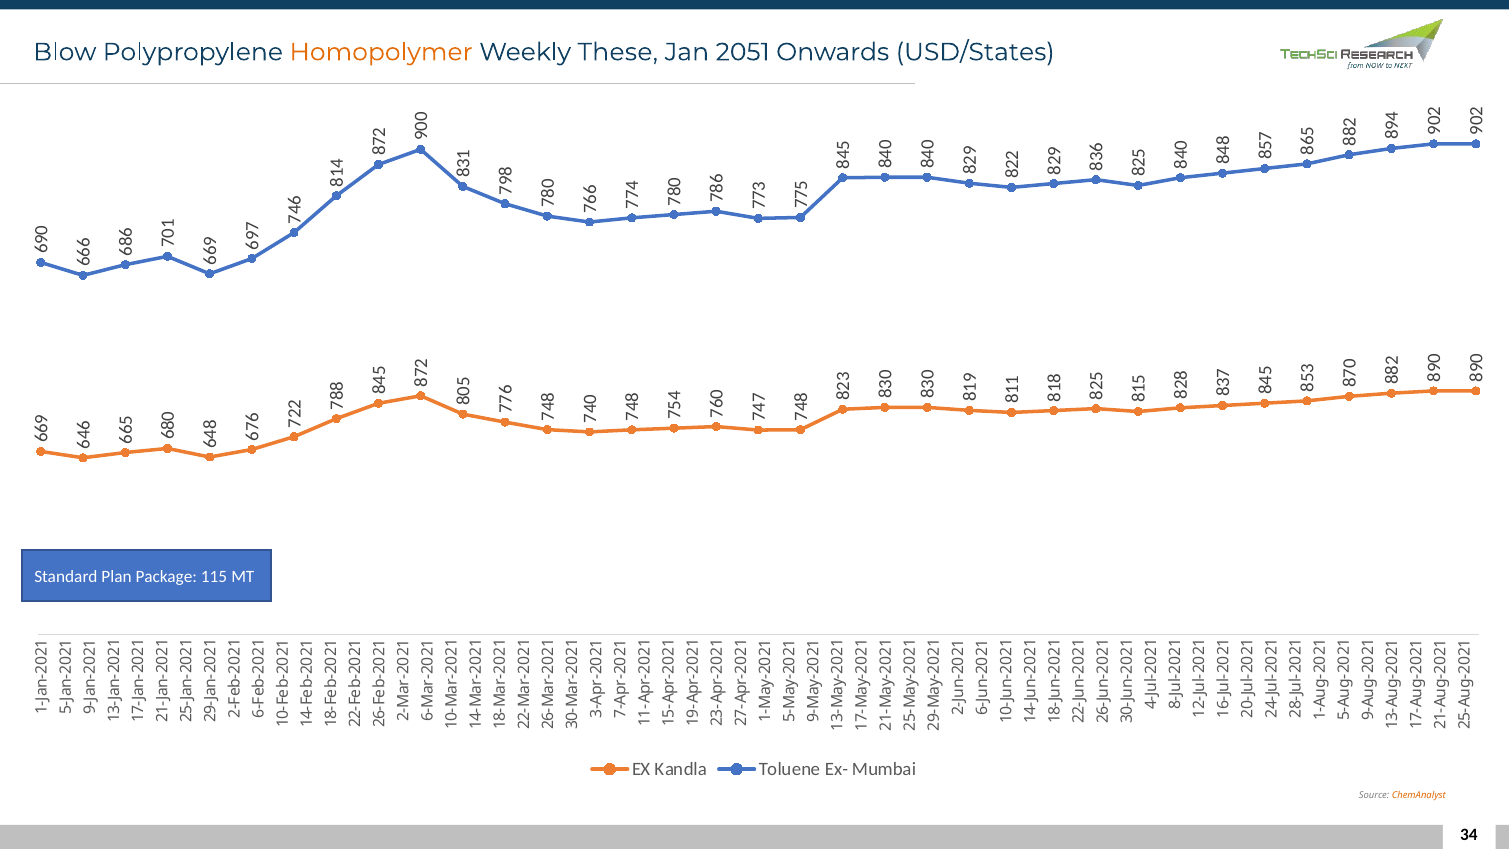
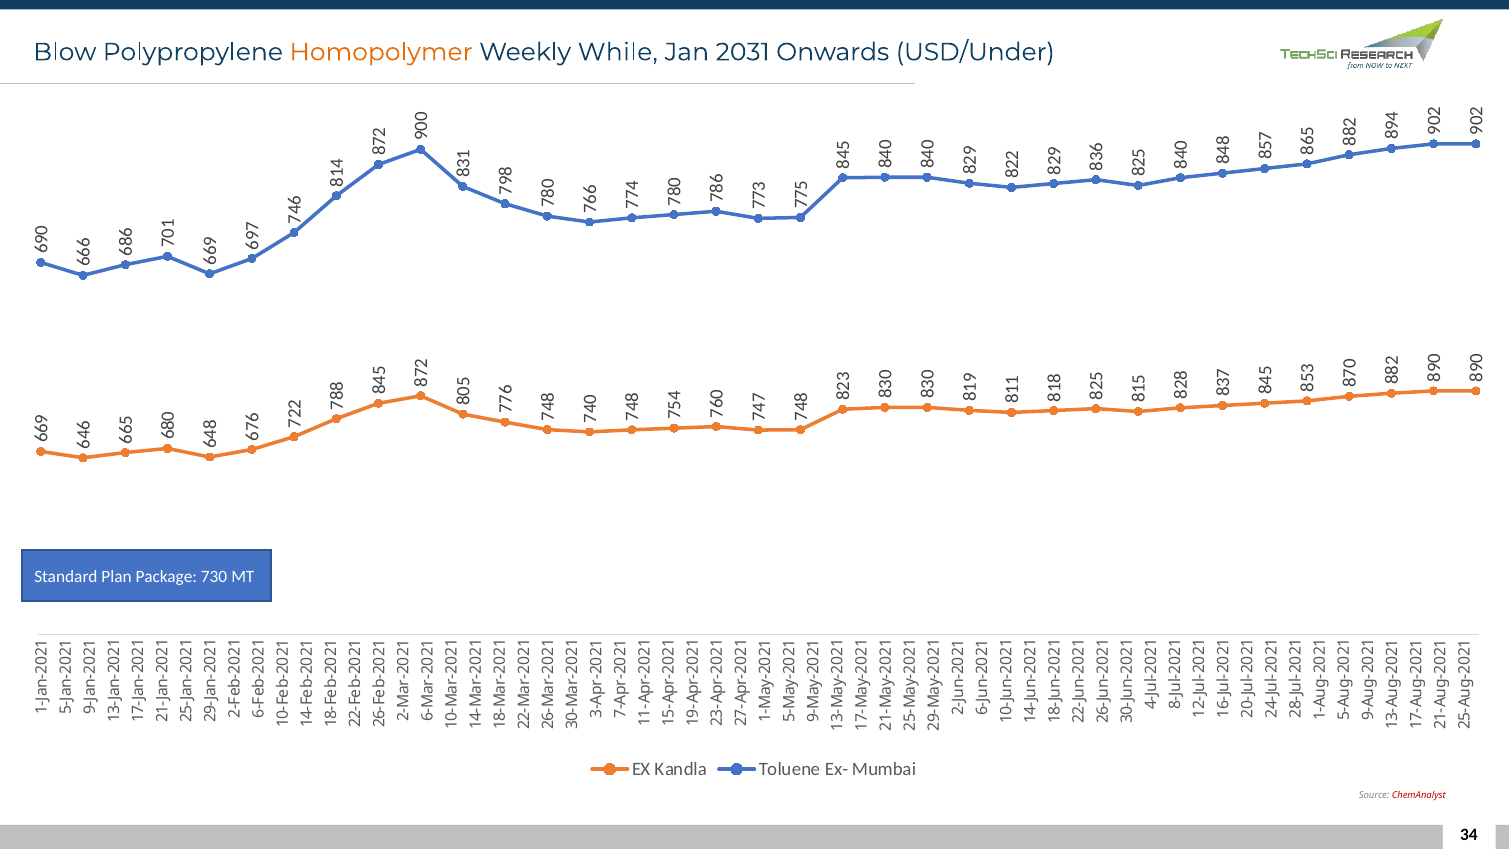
These: These -> While
2051: 2051 -> 2031
USD/States: USD/States -> USD/Under
115: 115 -> 730
ChemAnalyst colour: orange -> red
